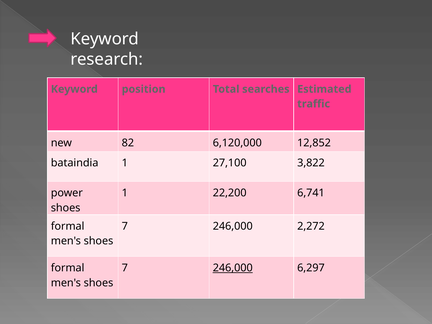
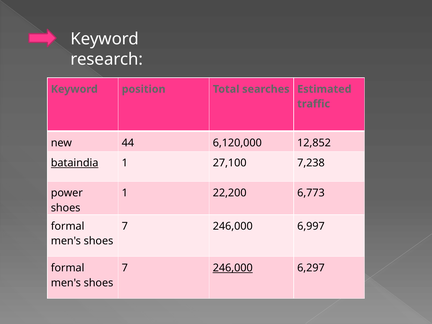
82: 82 -> 44
bataindia underline: none -> present
3,822: 3,822 -> 7,238
6,741: 6,741 -> 6,773
2,272: 2,272 -> 6,997
